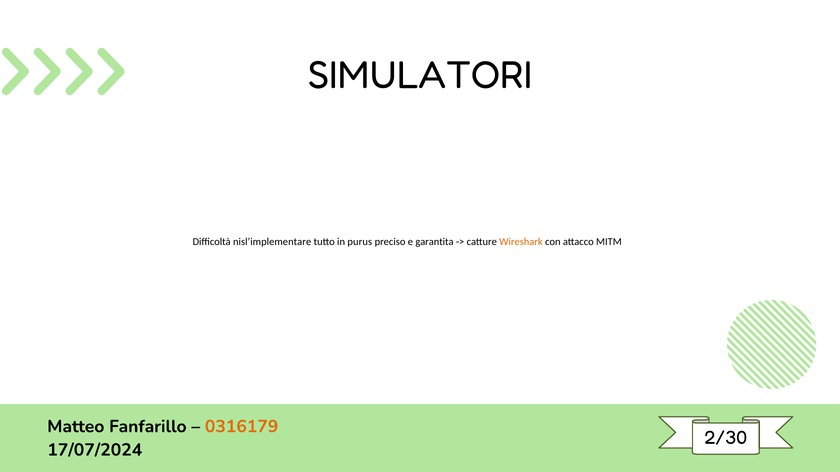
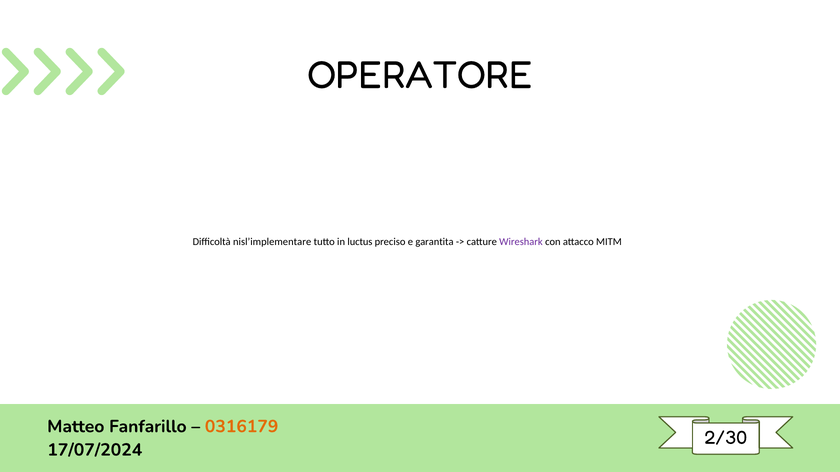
SIMULATORI: SIMULATORI -> OPERATORE
purus: purus -> luctus
Wireshark colour: orange -> purple
